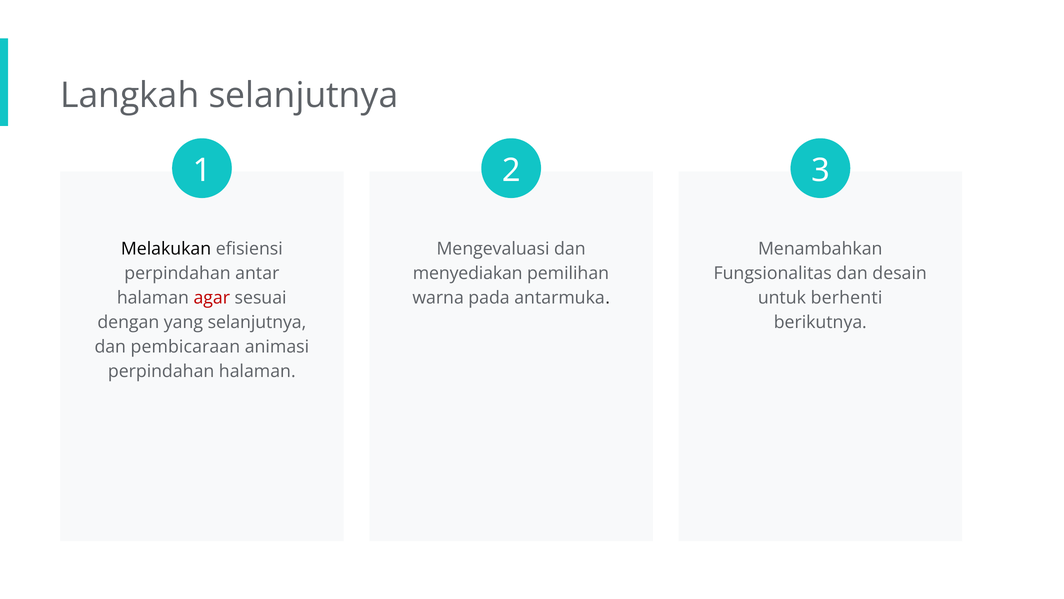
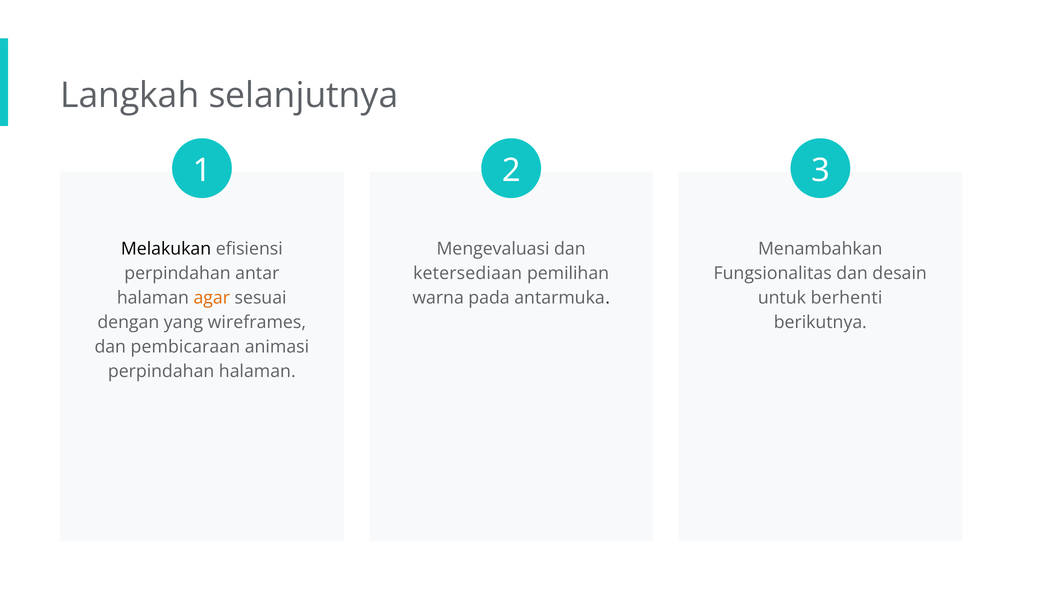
menyediakan: menyediakan -> ketersediaan
agar colour: red -> orange
yang selanjutnya: selanjutnya -> wireframes
